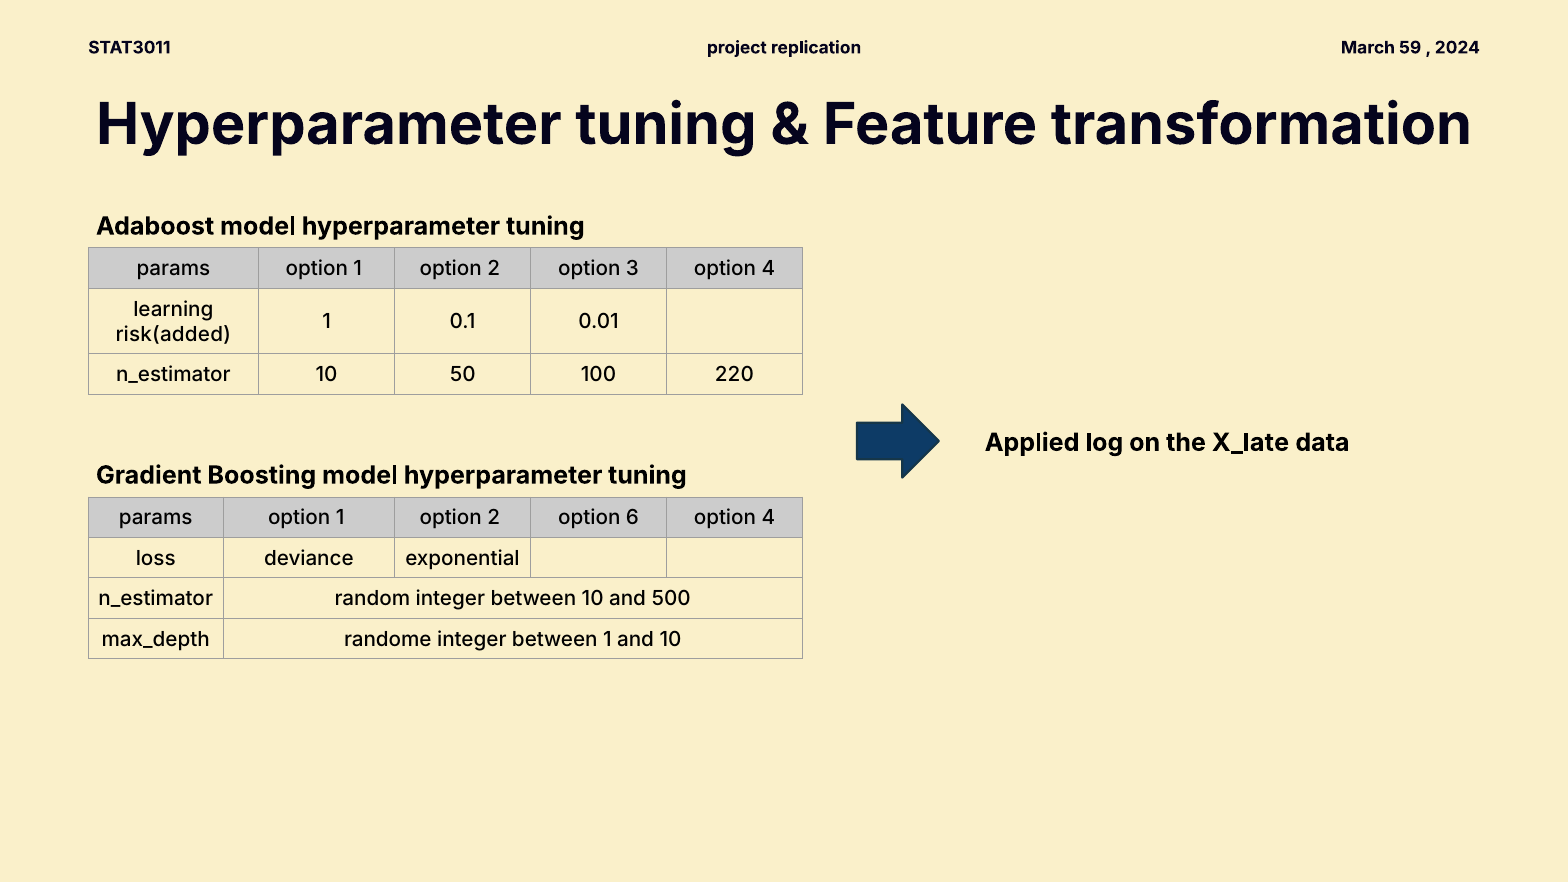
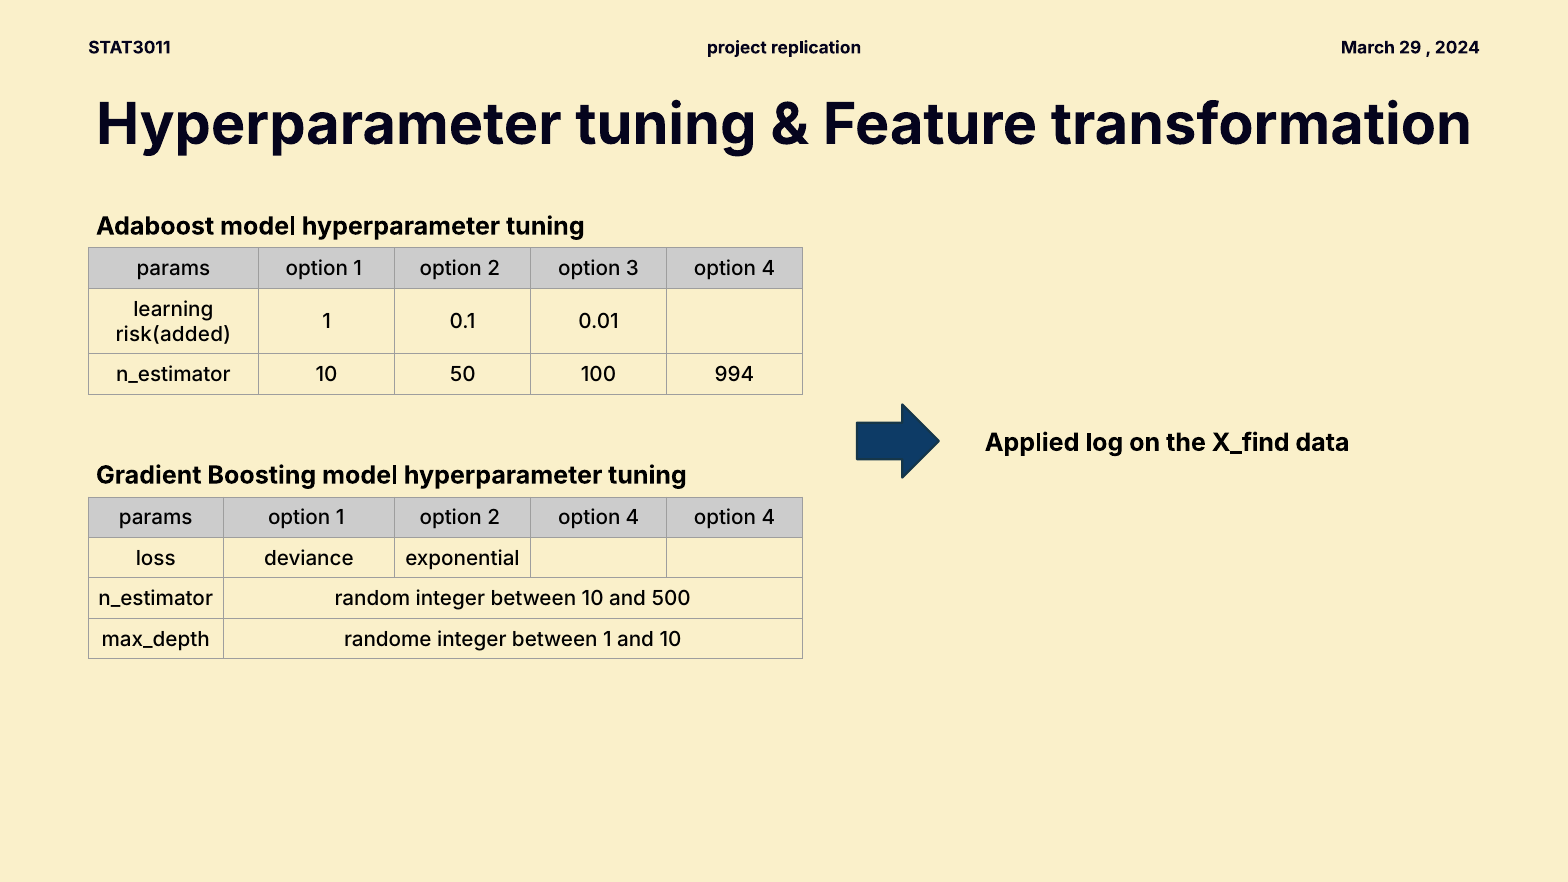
59: 59 -> 29
220: 220 -> 994
X_late: X_late -> X_find
2 option 6: 6 -> 4
